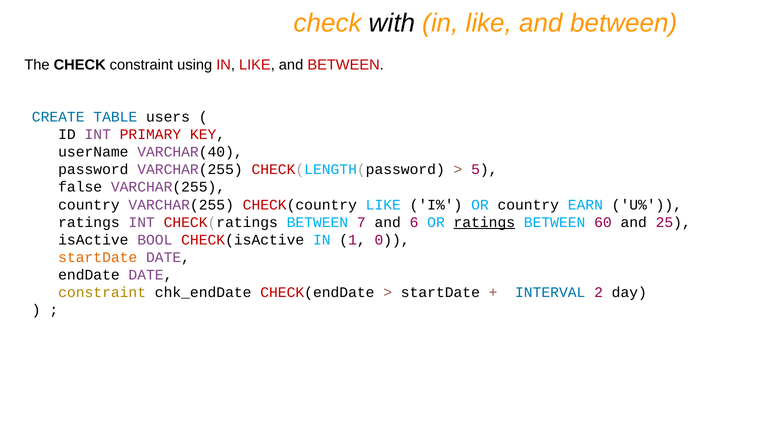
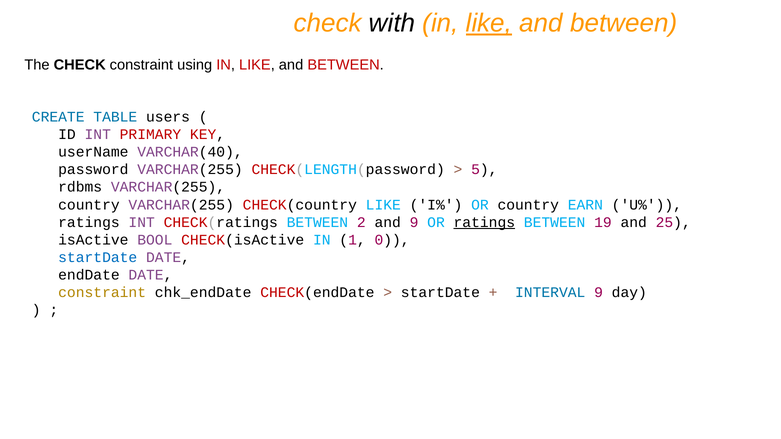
like at (489, 23) underline: none -> present
false: false -> rdbms
7: 7 -> 2
and 6: 6 -> 9
60: 60 -> 19
startDate at (98, 258) colour: orange -> blue
INTERVAL 2: 2 -> 9
